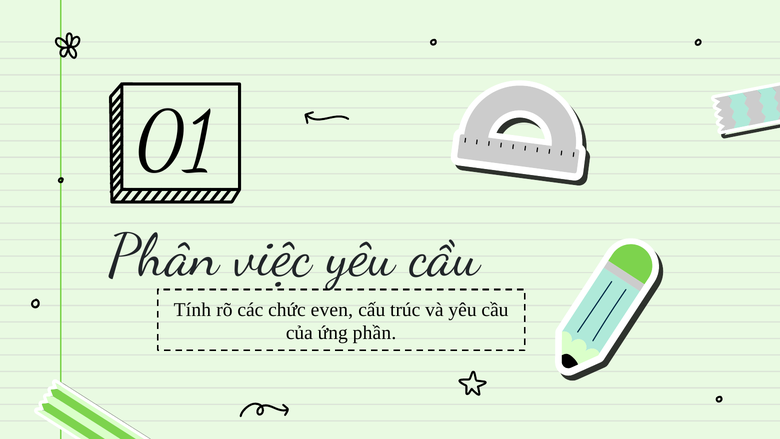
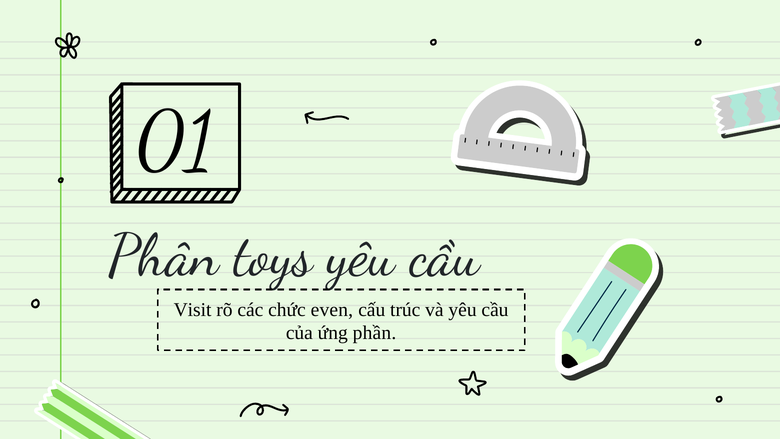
việc: việc -> toys
Tính: Tính -> Visit
